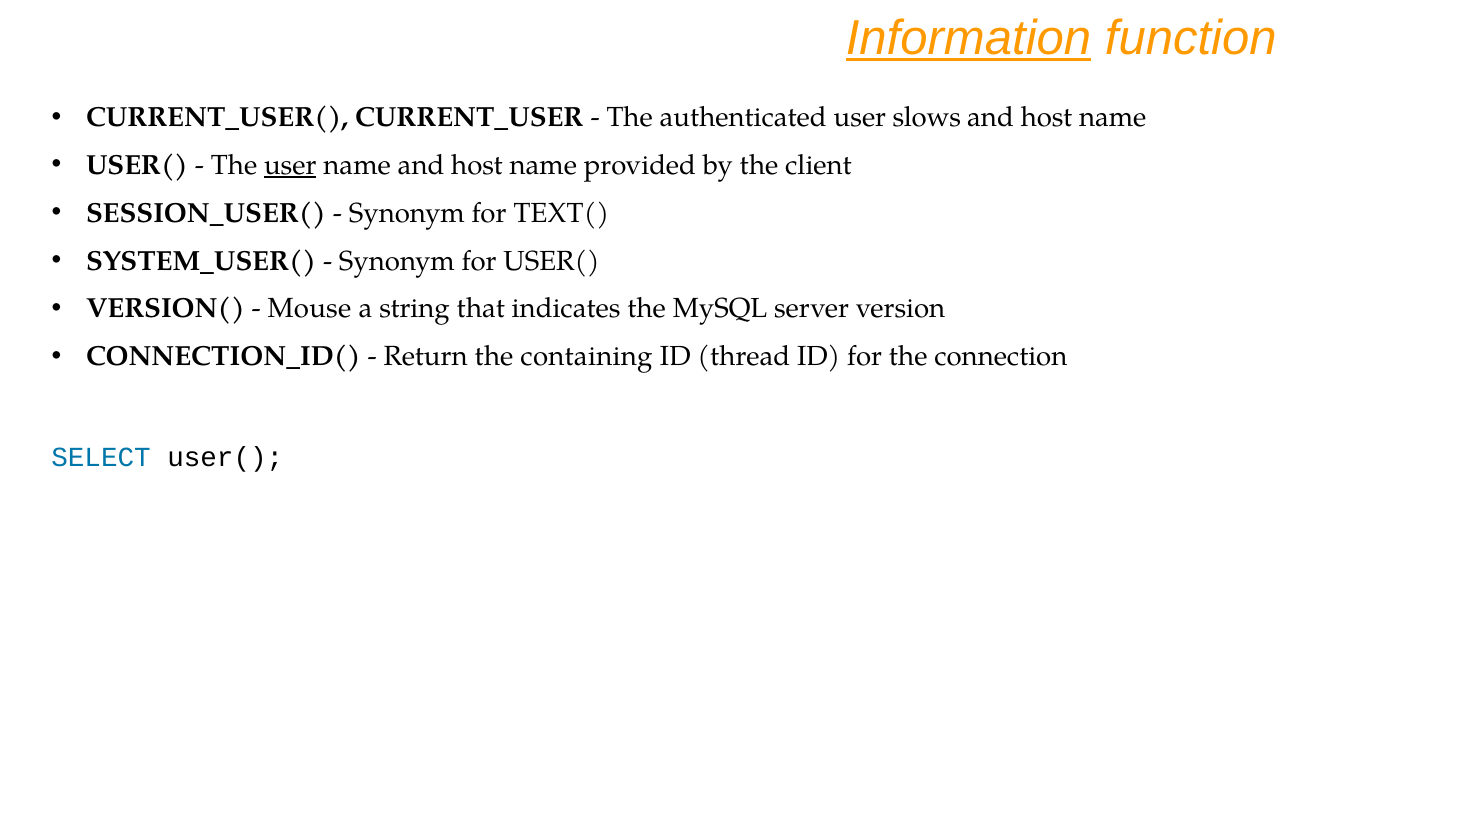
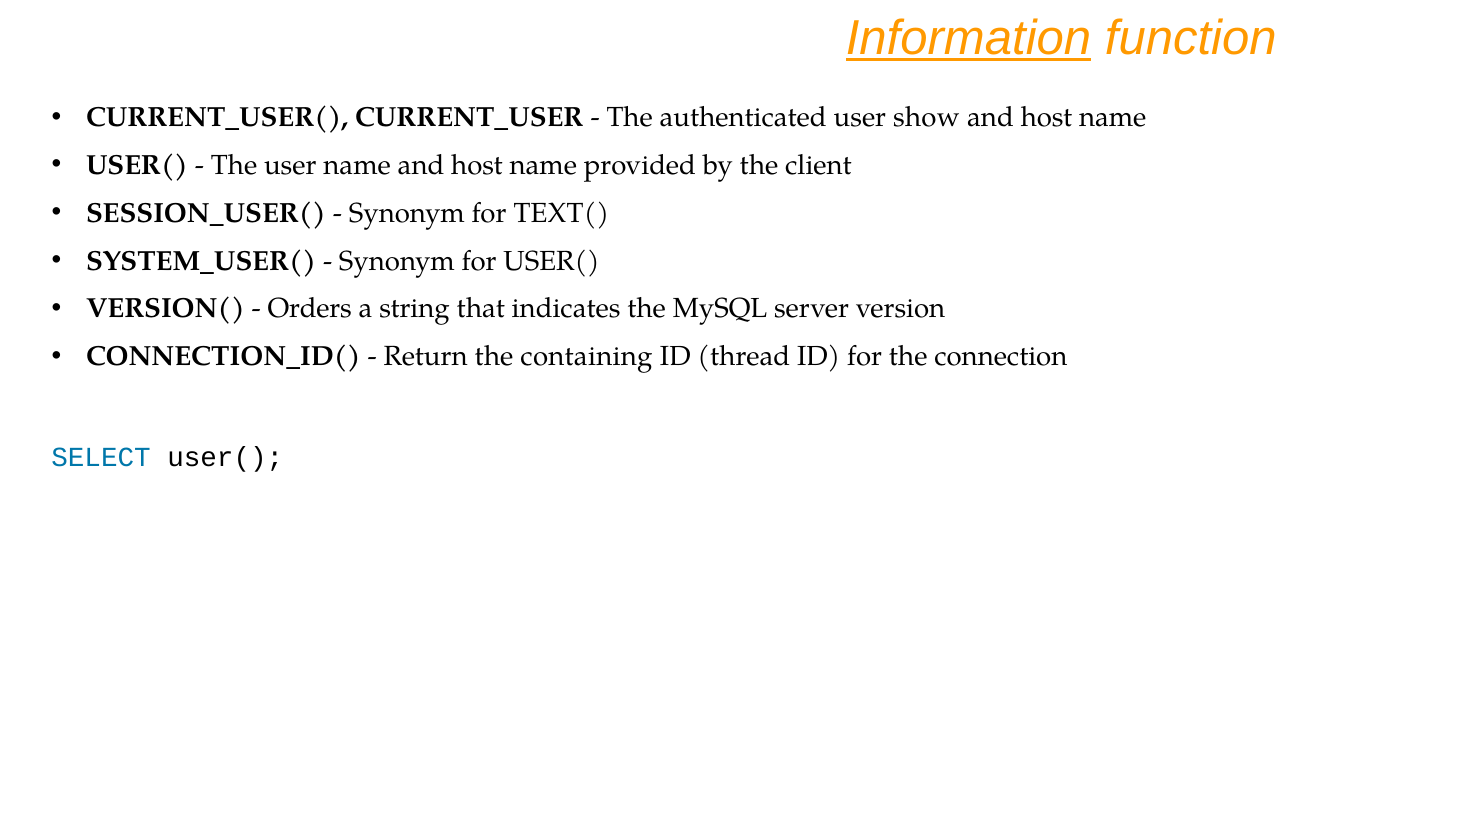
slows: slows -> show
user at (290, 165) underline: present -> none
Mouse: Mouse -> Orders
